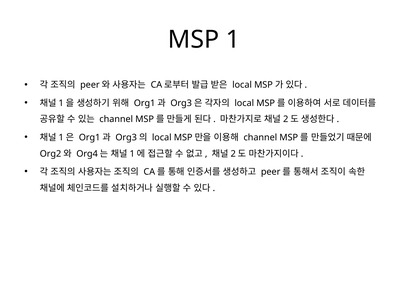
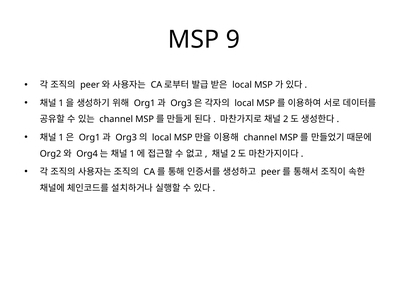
1: 1 -> 9
